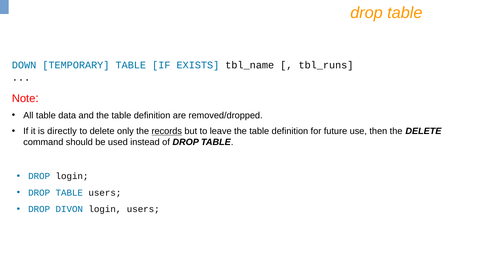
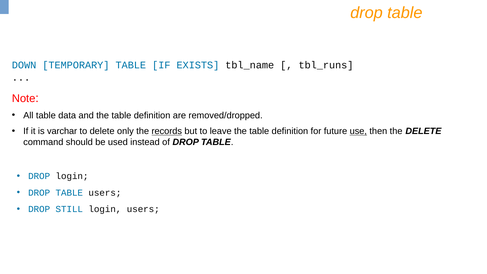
directly: directly -> varchar
use underline: none -> present
DIVON: DIVON -> STILL
